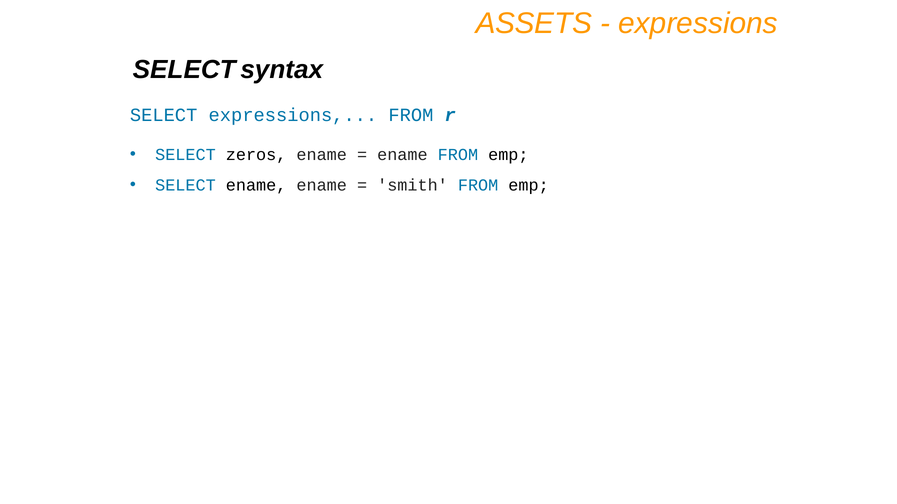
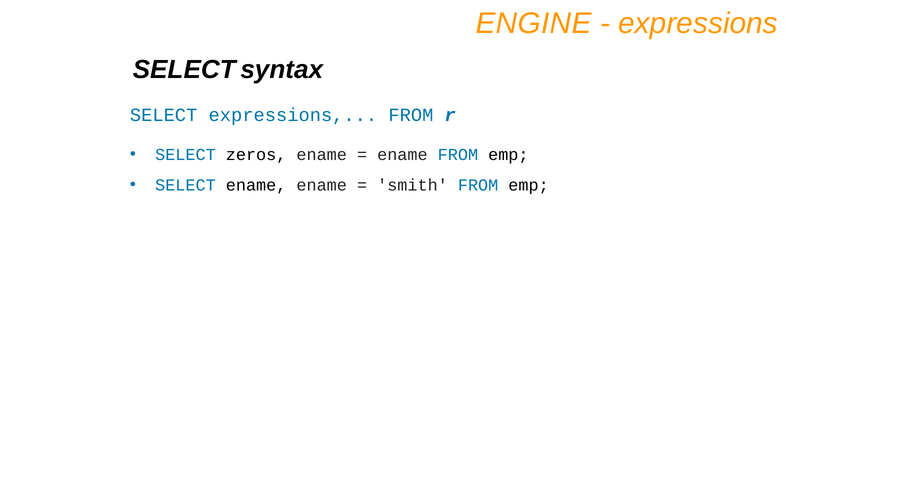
ASSETS: ASSETS -> ENGINE
